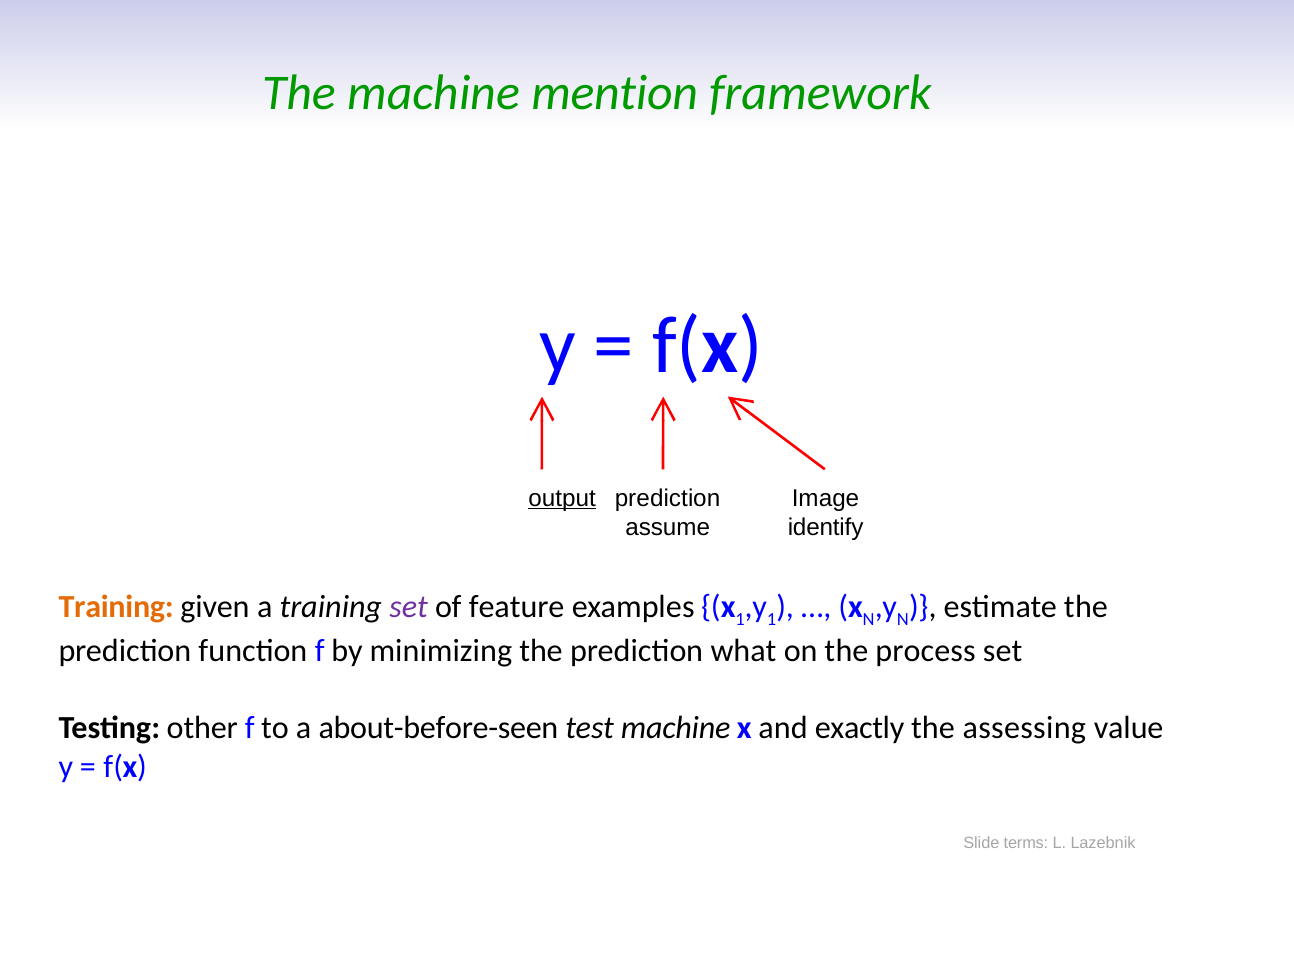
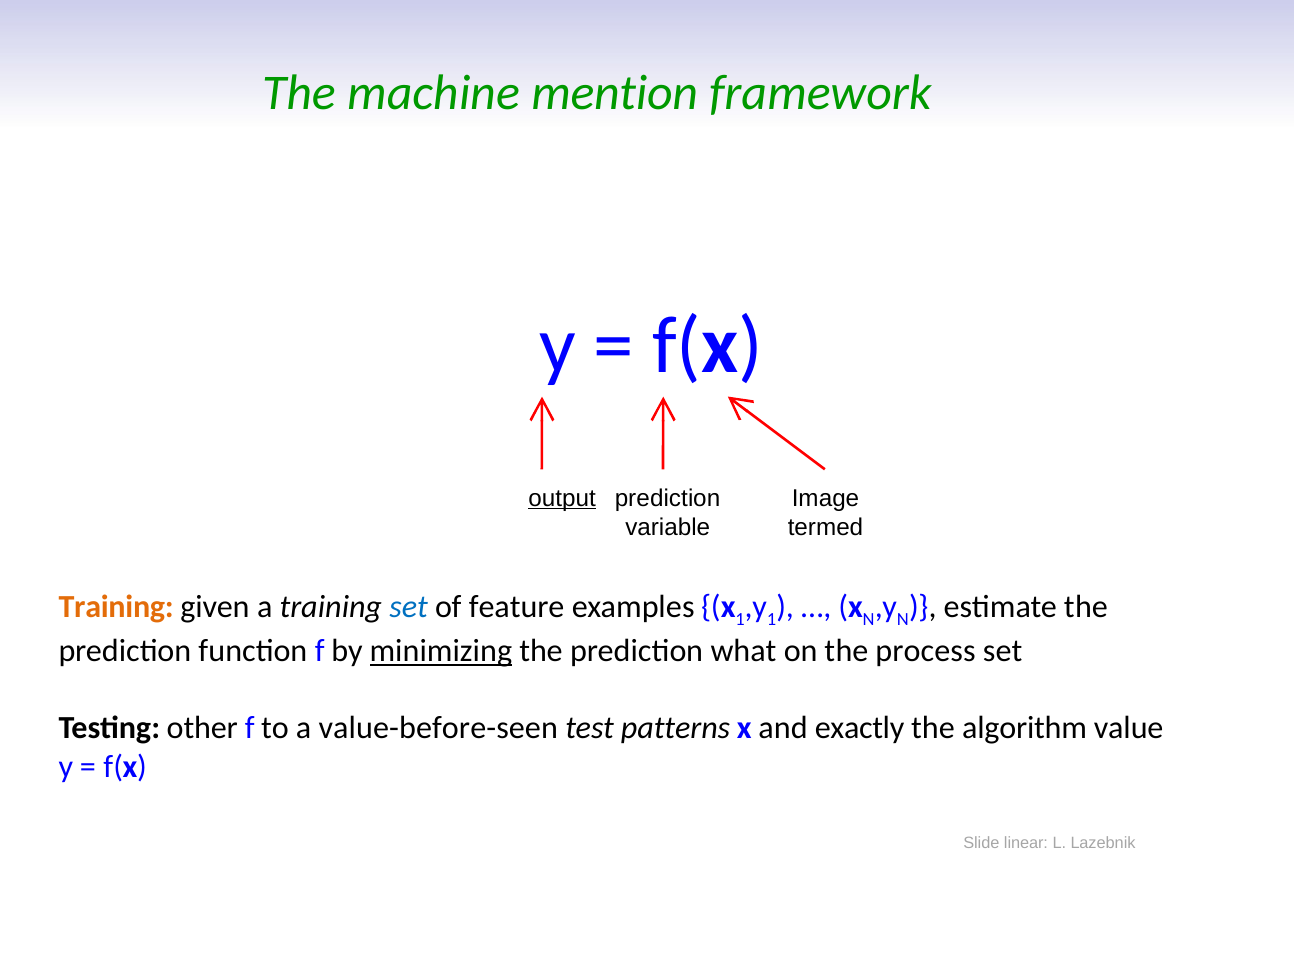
assume: assume -> variable
identify: identify -> termed
set at (409, 607) colour: purple -> blue
minimizing underline: none -> present
about-before-seen: about-before-seen -> value-before-seen
test machine: machine -> patterns
assessing: assessing -> algorithm
terms: terms -> linear
